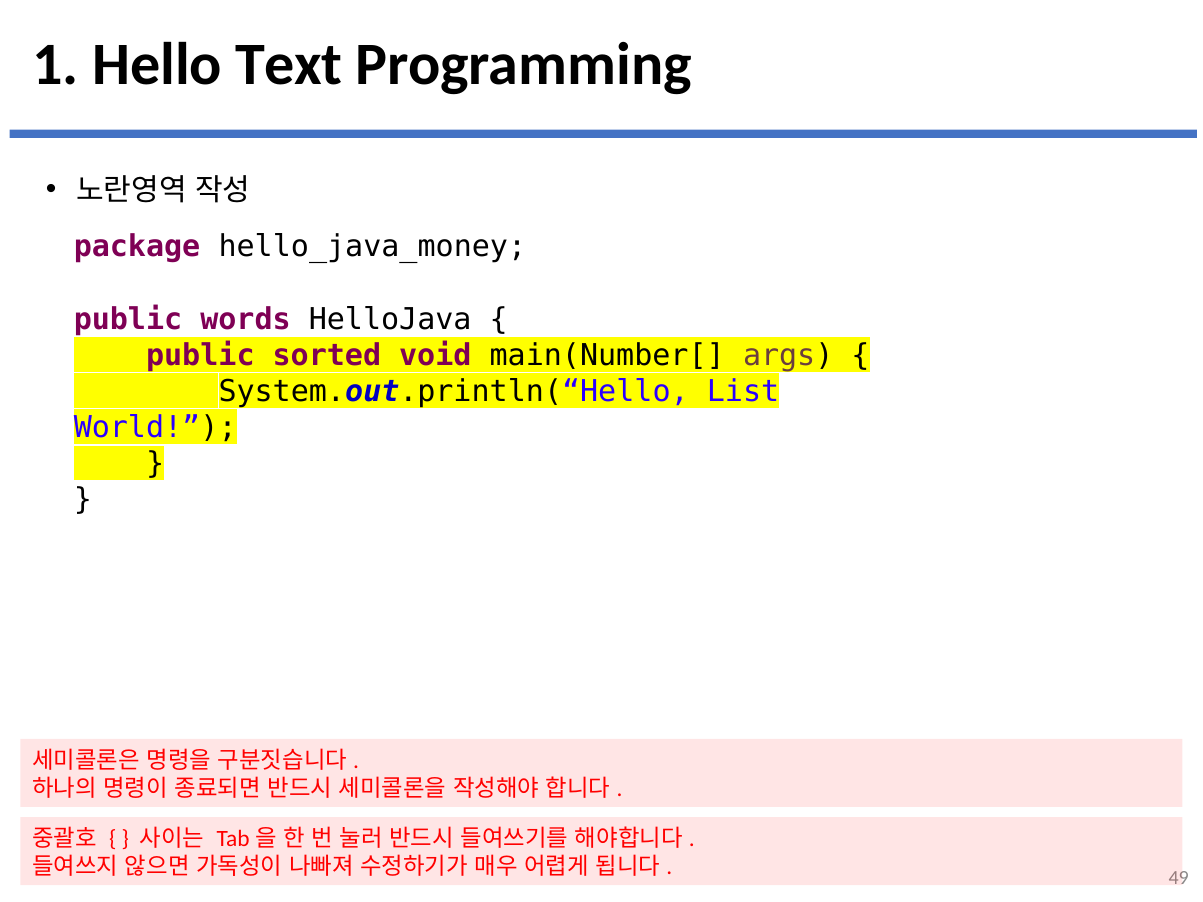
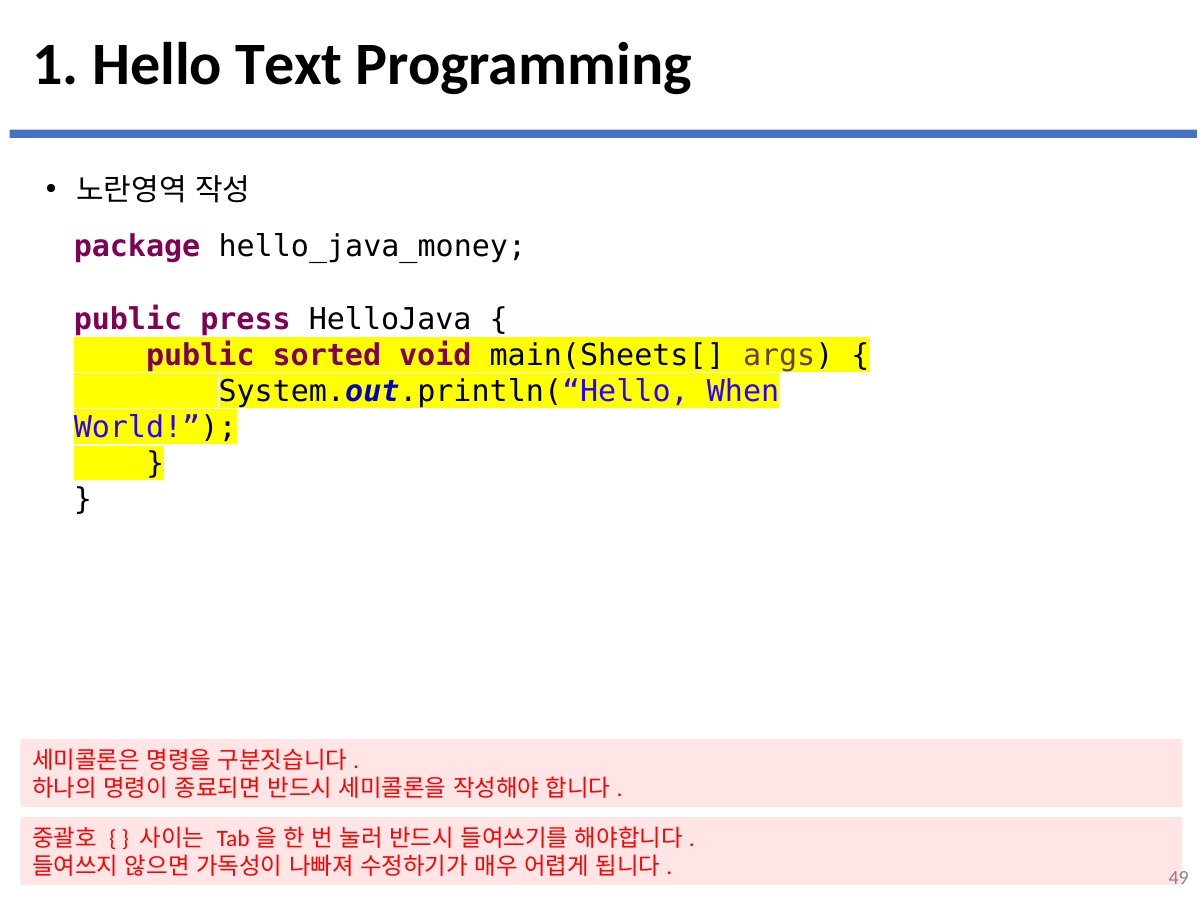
words: words -> press
main(Number[: main(Number[ -> main(Sheets[
List: List -> When
